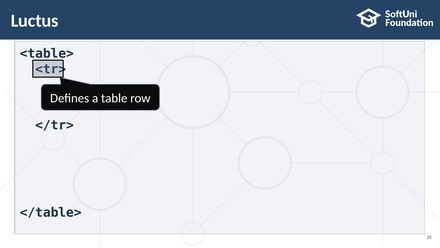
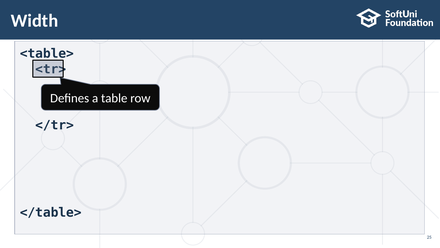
Luctus: Luctus -> Width
